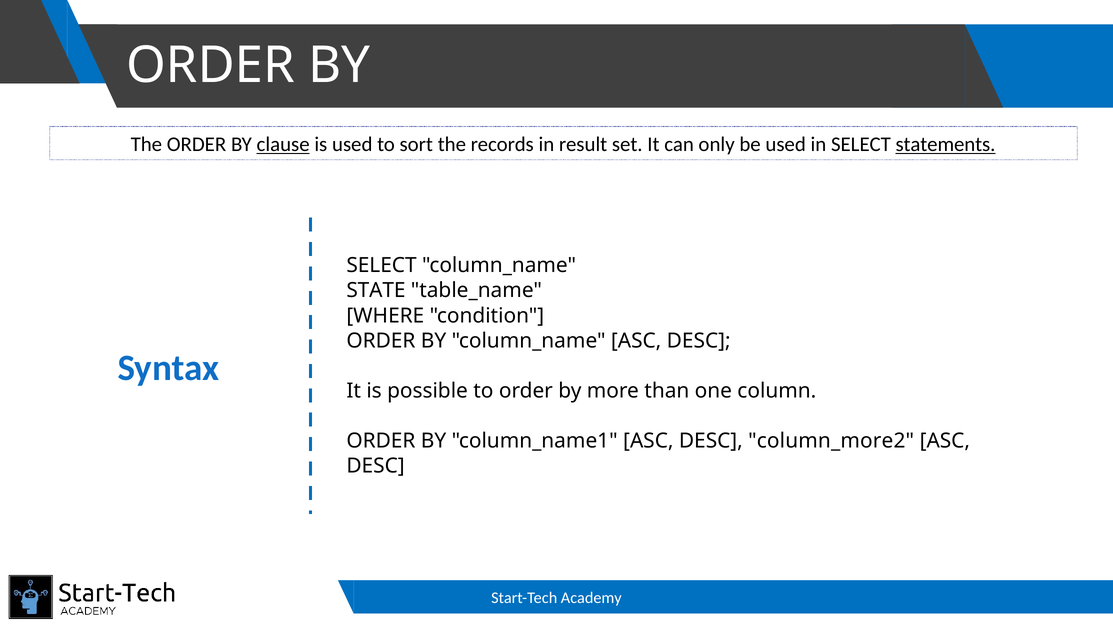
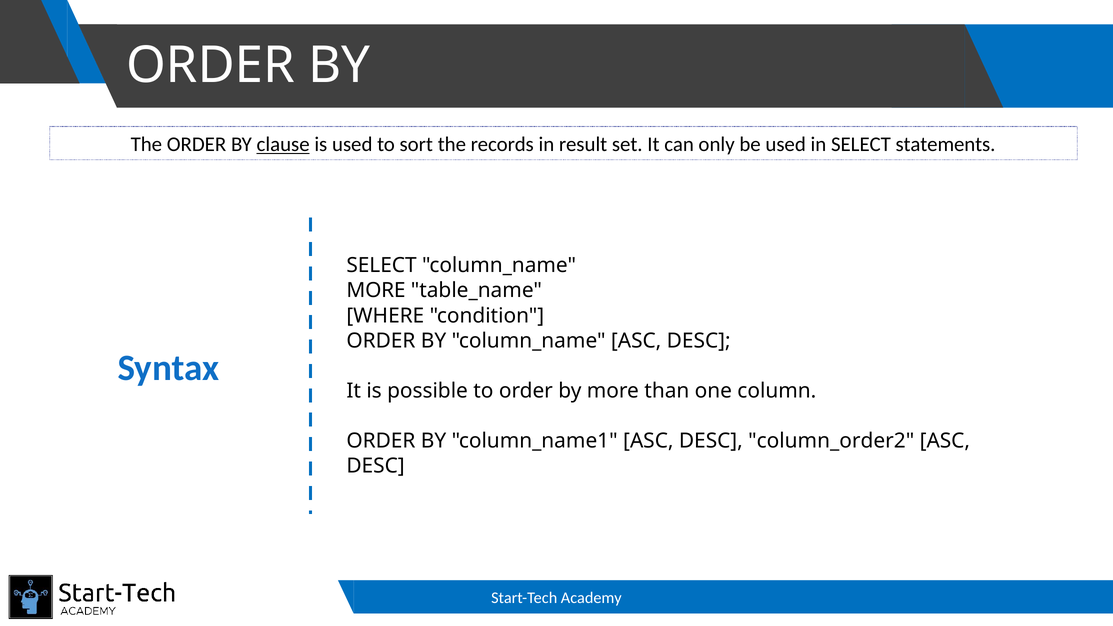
statements underline: present -> none
STATE at (376, 291): STATE -> MORE
column_more2: column_more2 -> column_order2
